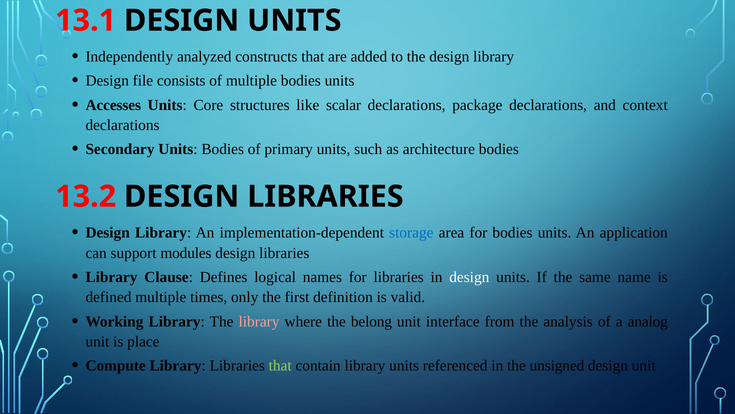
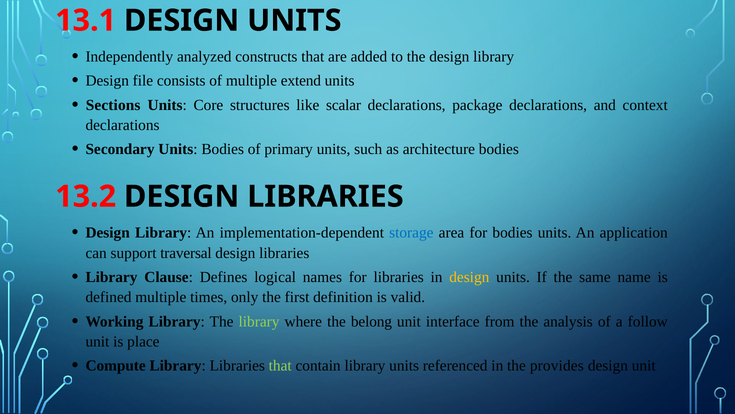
multiple bodies: bodies -> extend
Accesses: Accesses -> Sections
modules: modules -> traversal
design at (469, 277) colour: white -> yellow
library at (259, 321) colour: pink -> light green
analog: analog -> follow
unsigned: unsigned -> provides
